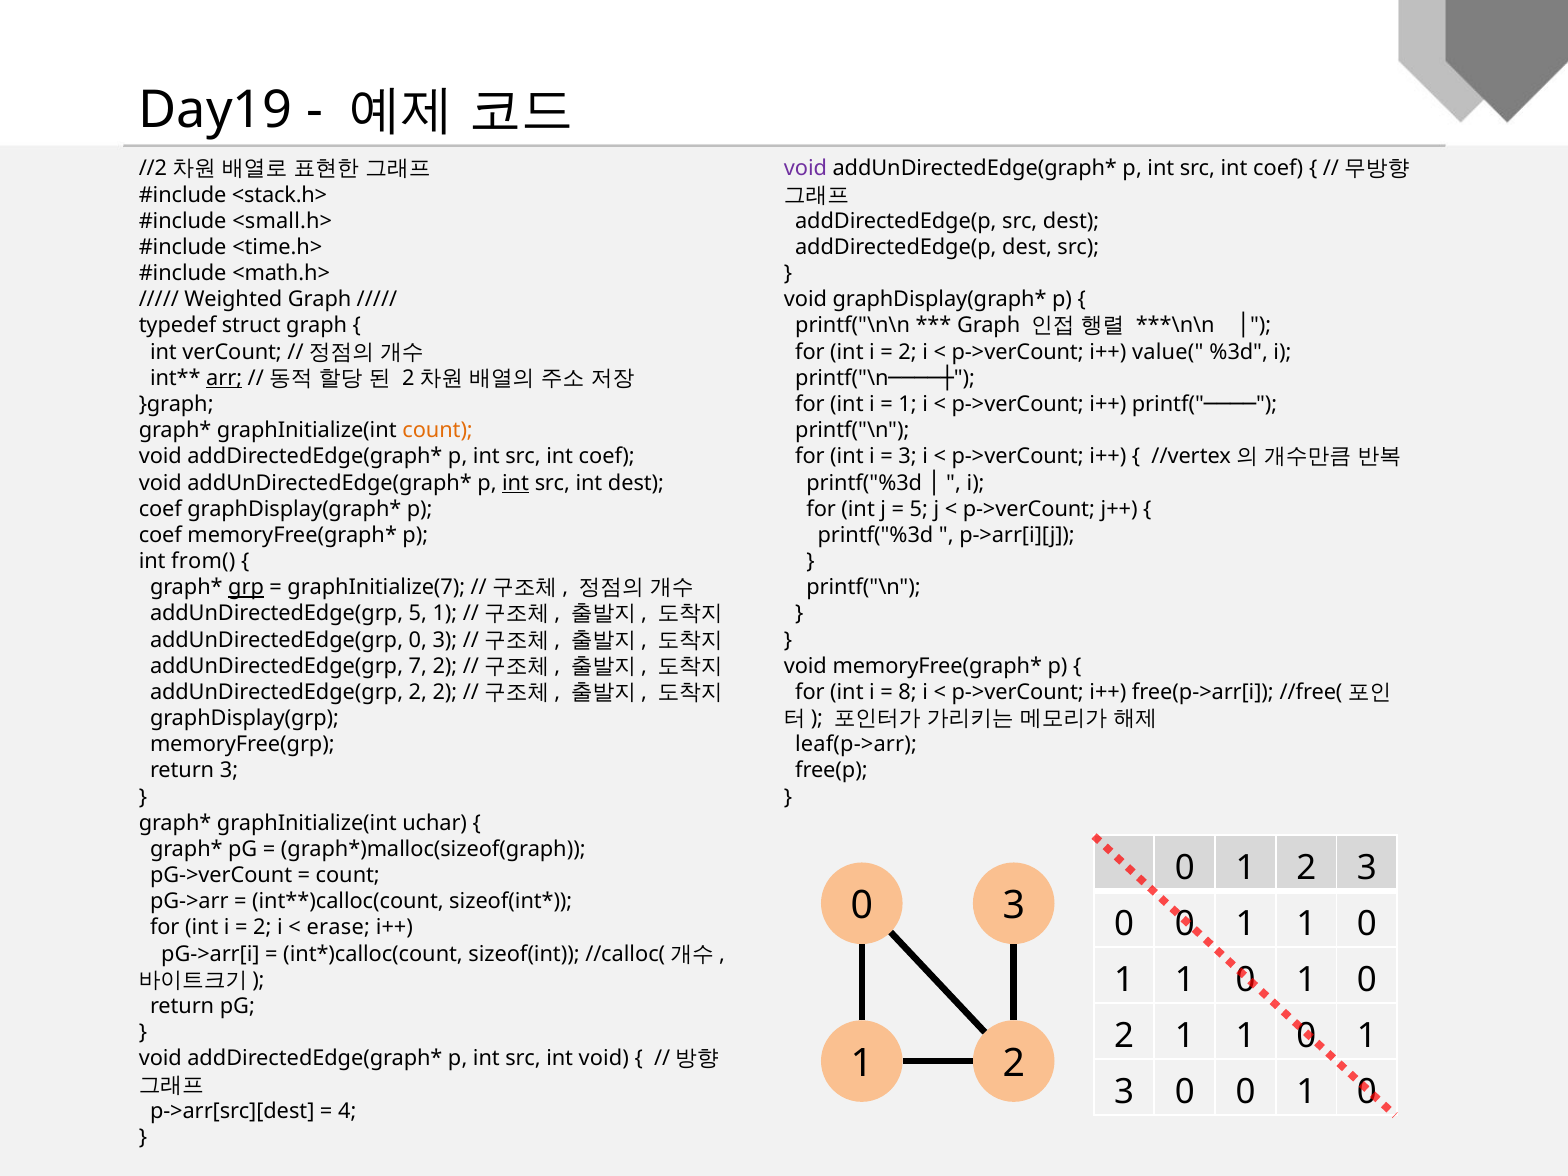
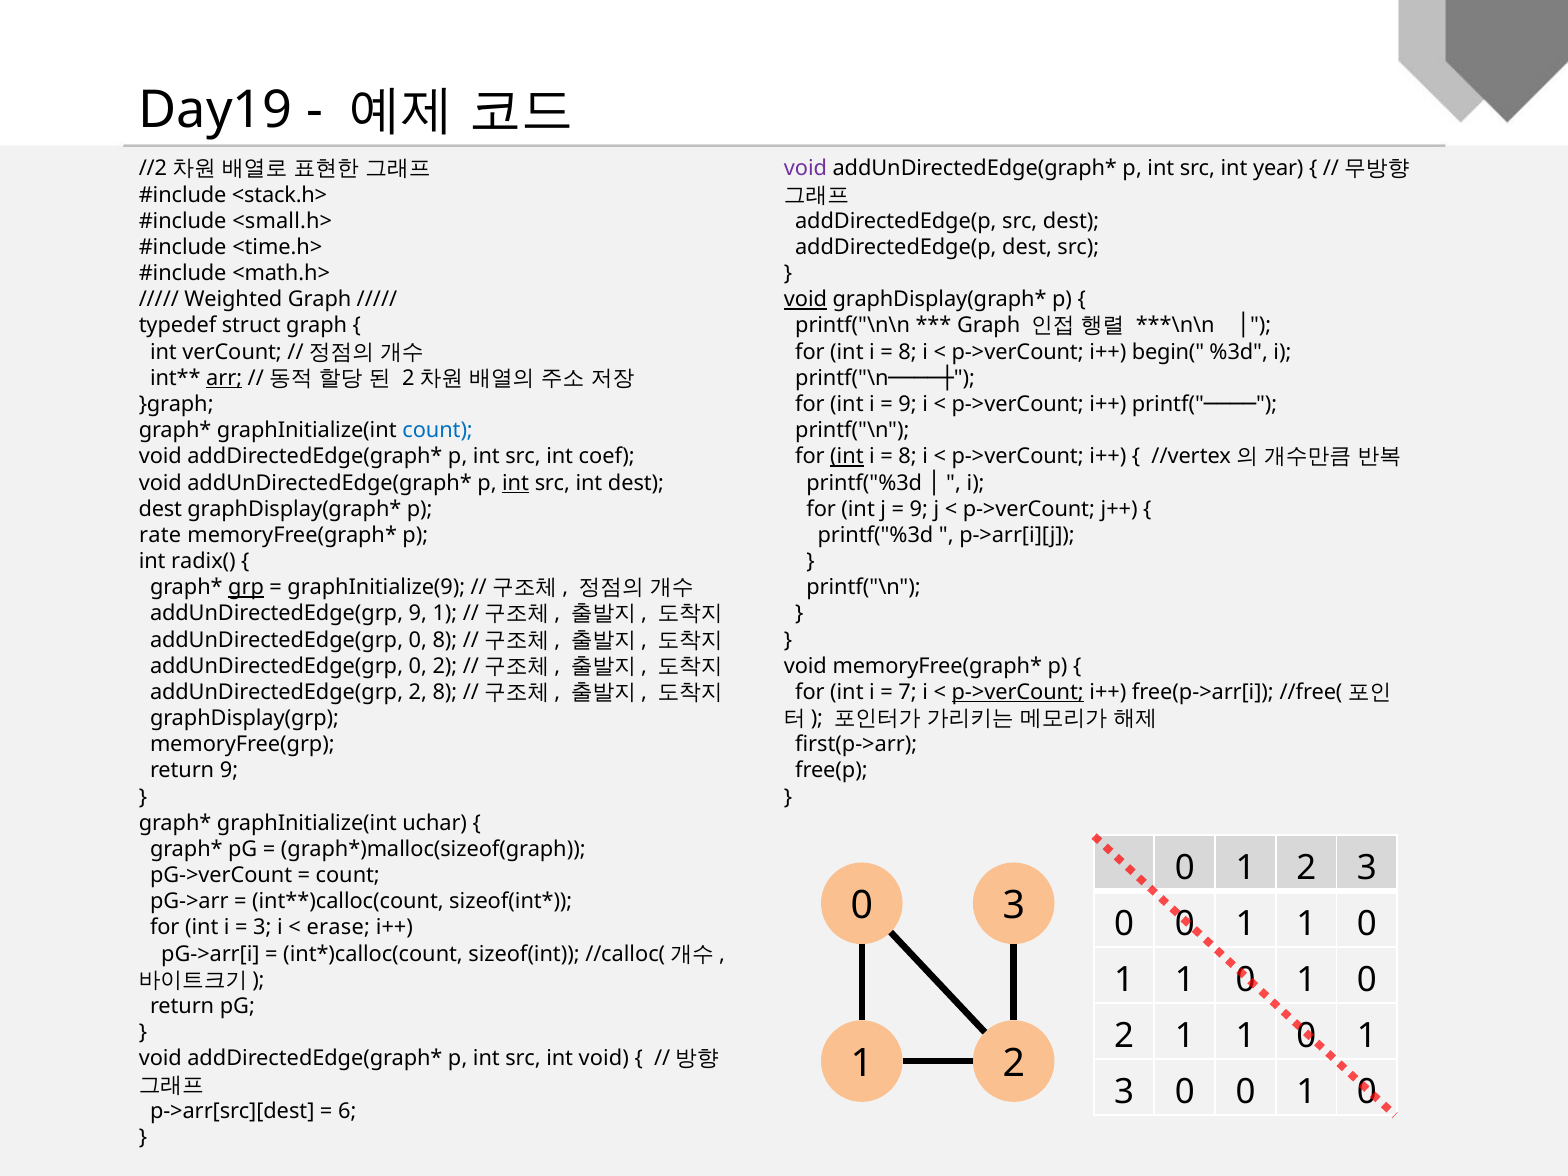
coef at (1278, 169): coef -> year
void at (805, 300) underline: none -> present
2 at (907, 352): 2 -> 8
value(: value( -> begin(
1 at (907, 404): 1 -> 9
count at (438, 430) colour: orange -> blue
int at (847, 457) underline: none -> present
3 at (907, 457): 3 -> 8
coef at (160, 509): coef -> dest
5 at (919, 509): 5 -> 9
coef at (160, 535): coef -> rate
from(: from( -> radix(
graphInitialize(7: graphInitialize(7 -> graphInitialize(9
addUnDirectedEdge(grp 5: 5 -> 9
0 3: 3 -> 8
7 at (418, 666): 7 -> 0
2 2: 2 -> 8
8: 8 -> 7
p->verCount at (1018, 692) underline: none -> present
leaf(p->arr: leaf(p->arr -> first(p->arr
return 3: 3 -> 9
2 at (262, 928): 2 -> 3
4: 4 -> 6
